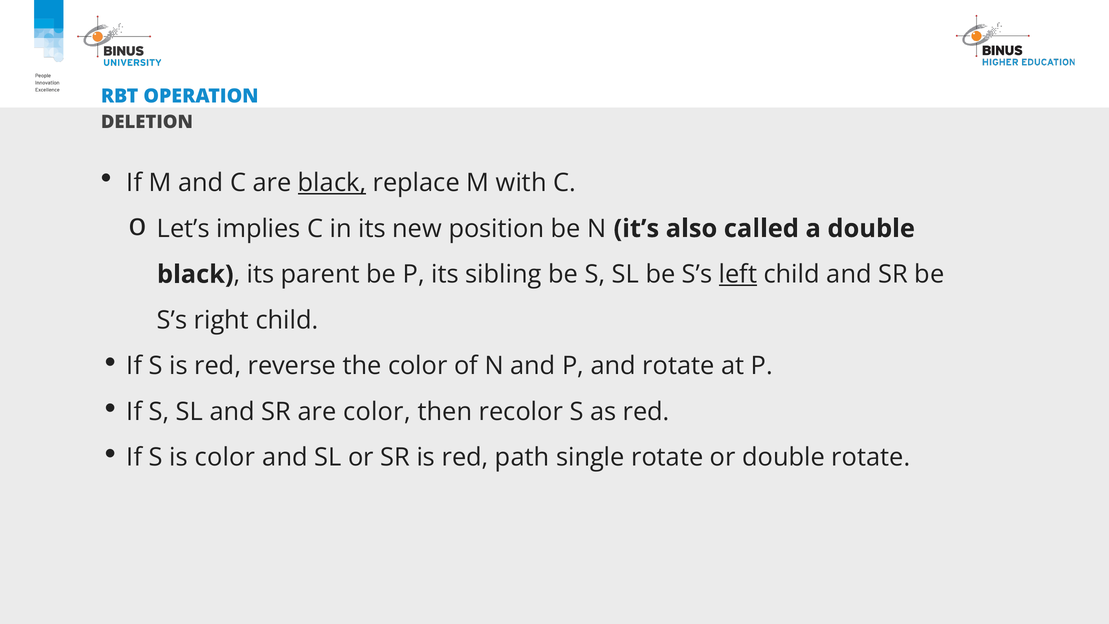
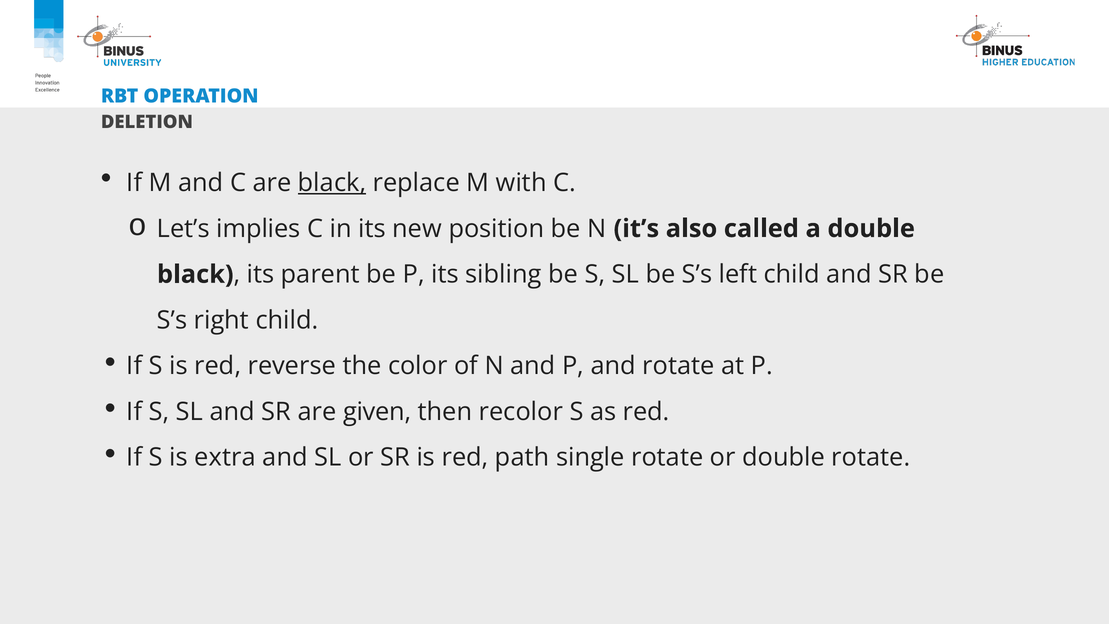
left underline: present -> none
are color: color -> given
is color: color -> extra
